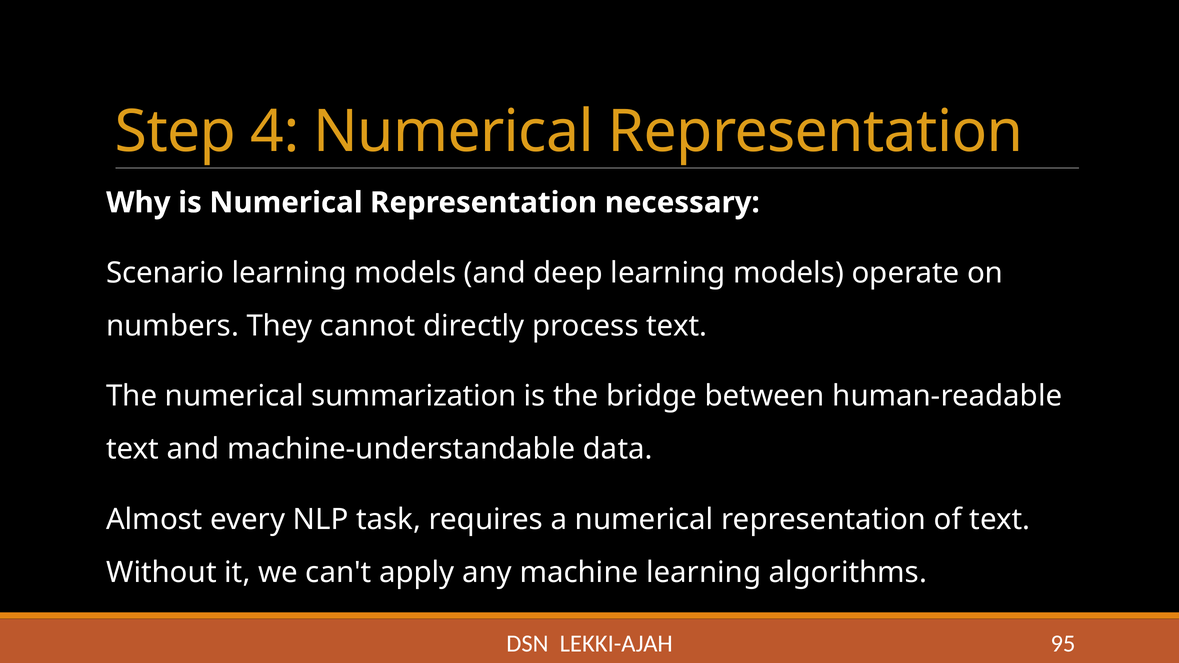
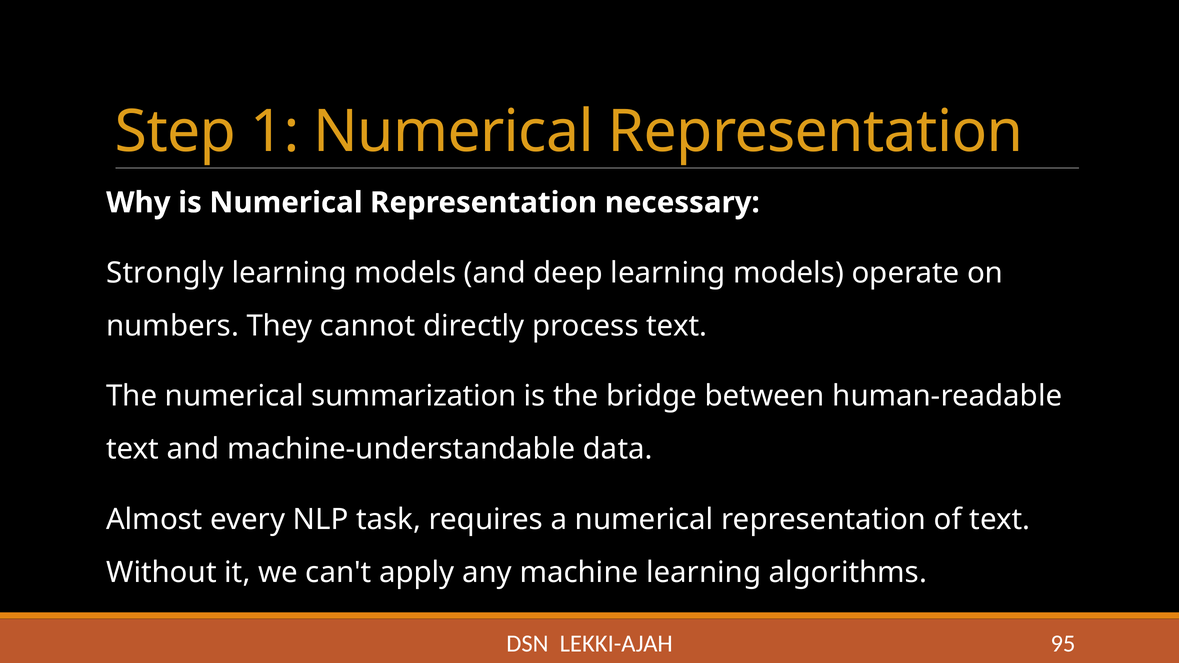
4: 4 -> 1
Scenario: Scenario -> Strongly
